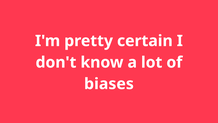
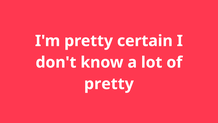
biases at (109, 84): biases -> pretty
